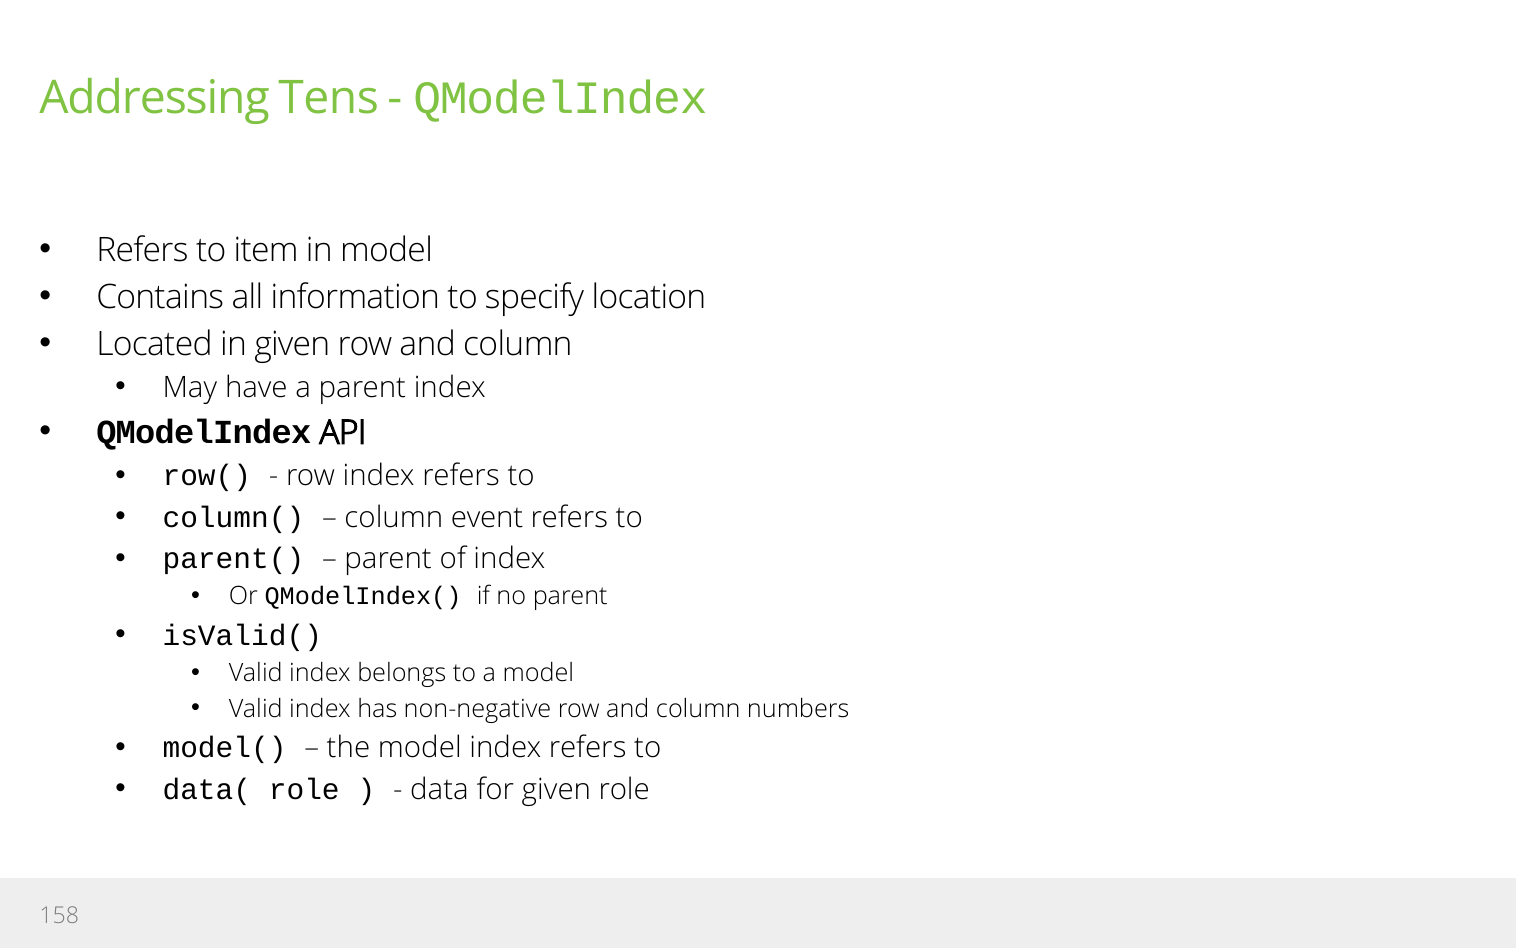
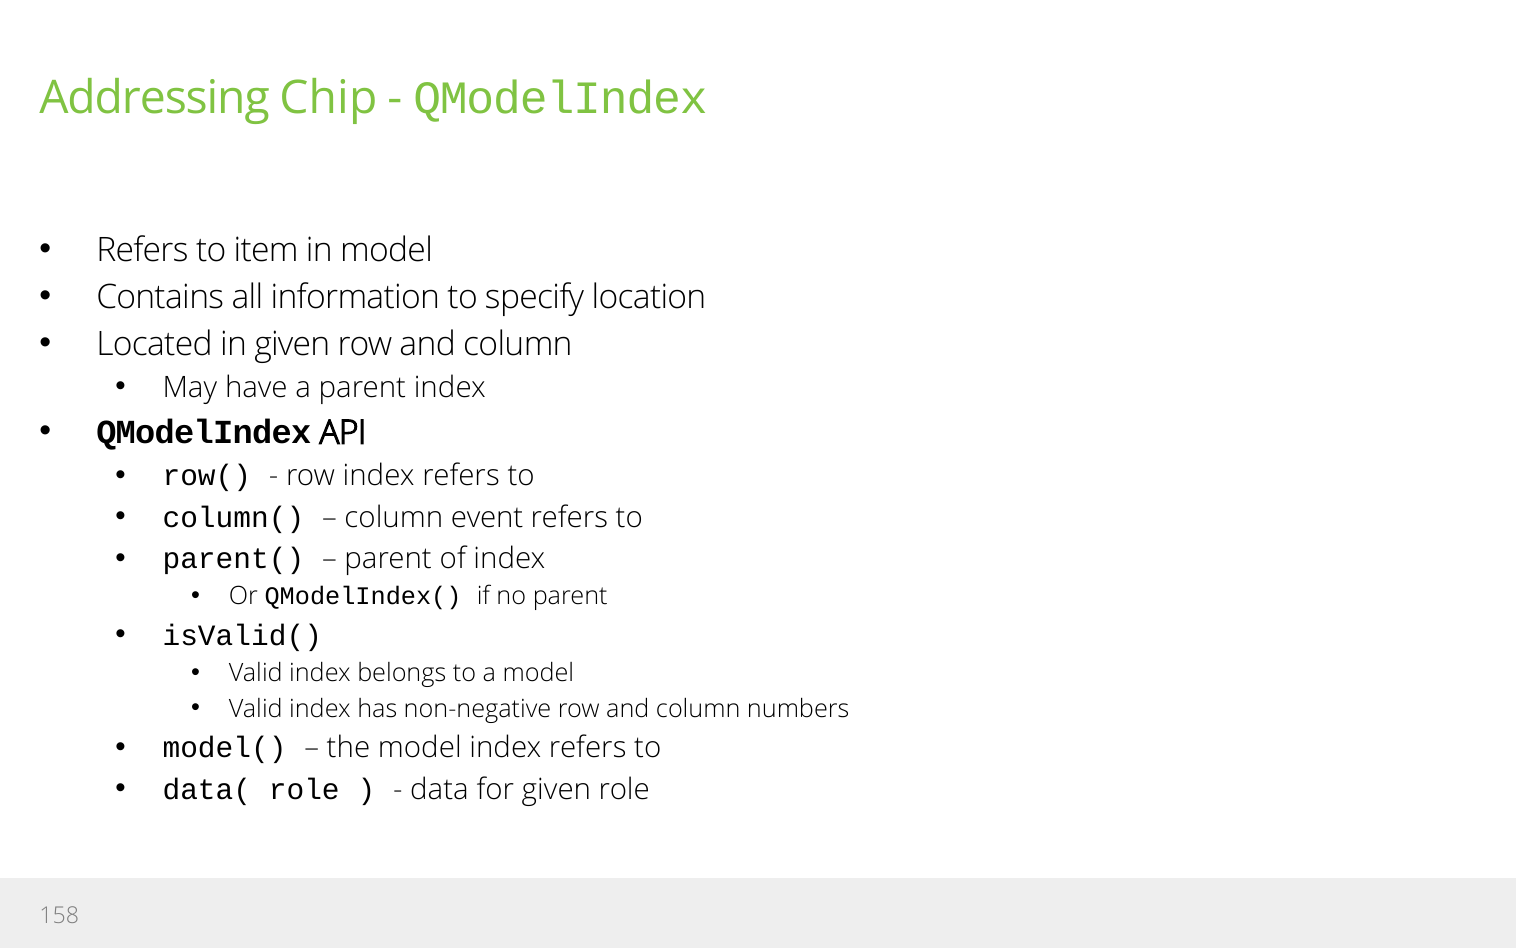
Tens: Tens -> Chip
